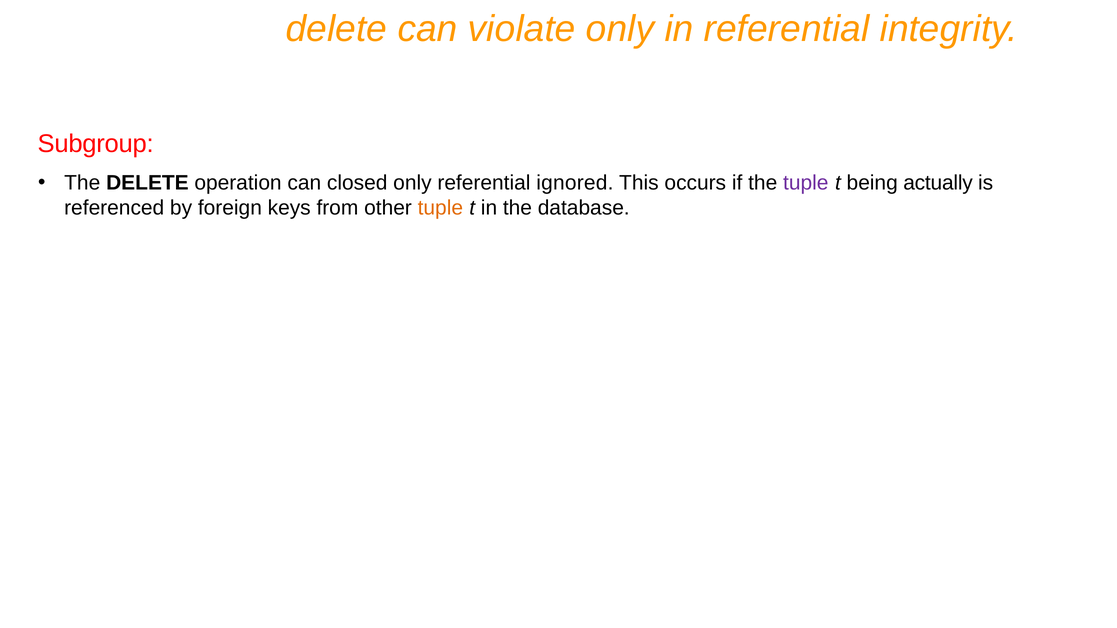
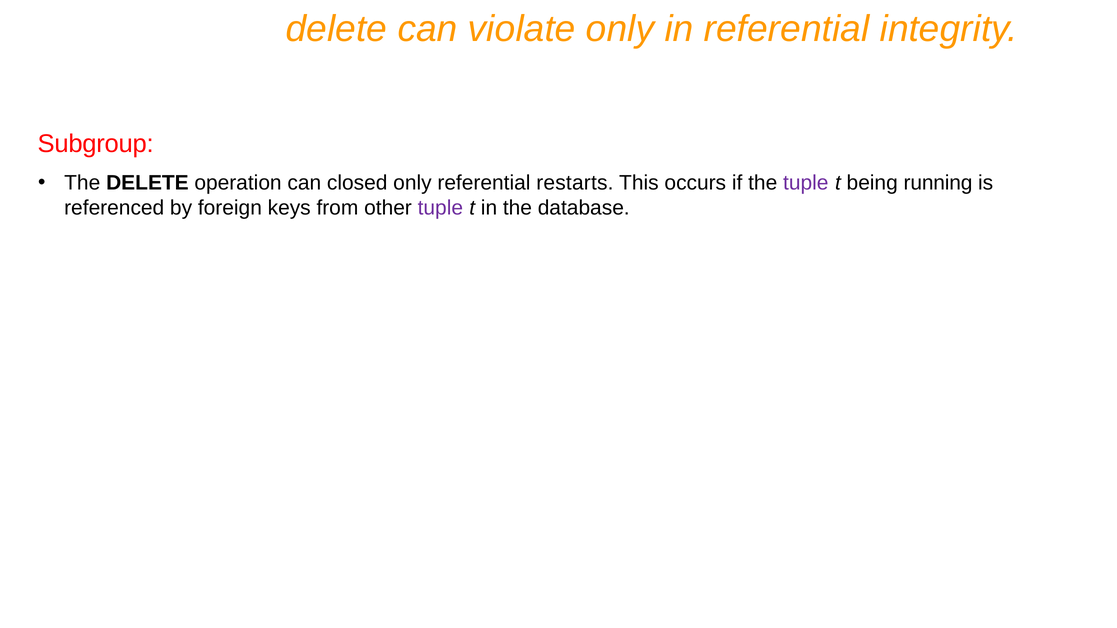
ignored: ignored -> restarts
actually: actually -> running
tuple at (440, 208) colour: orange -> purple
